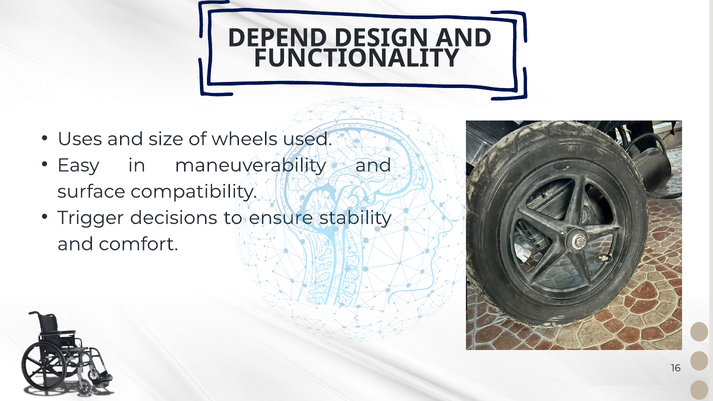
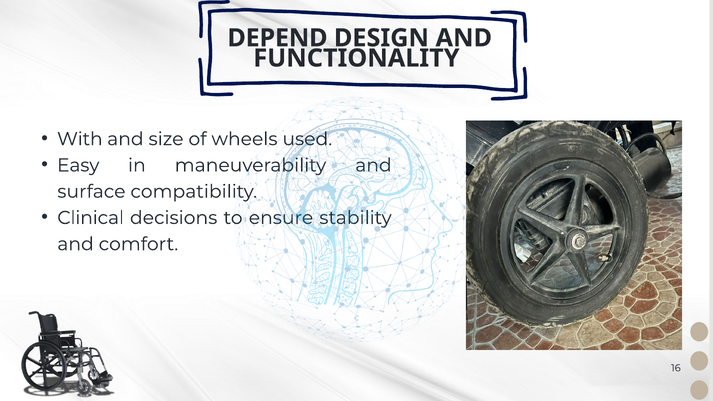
Uses: Uses -> With
Trigger: Trigger -> Clinical
